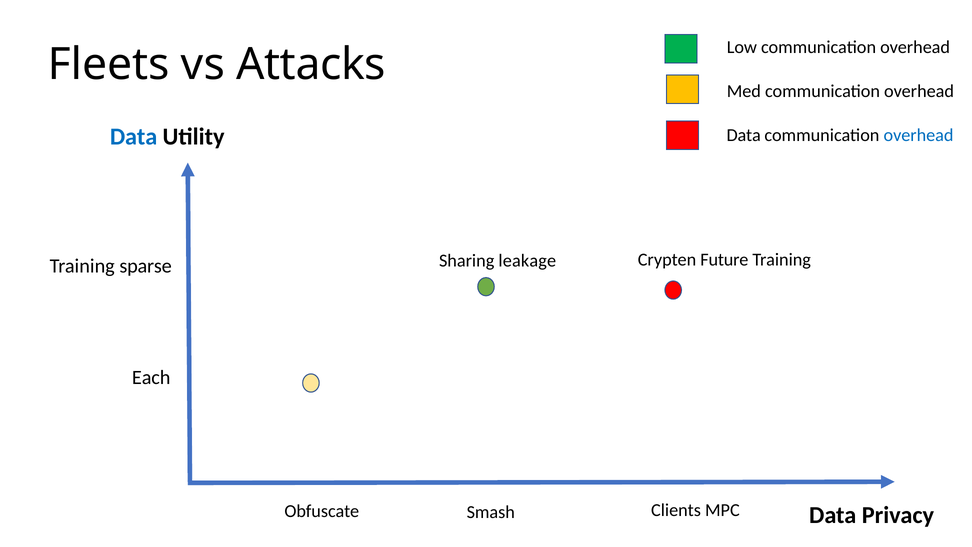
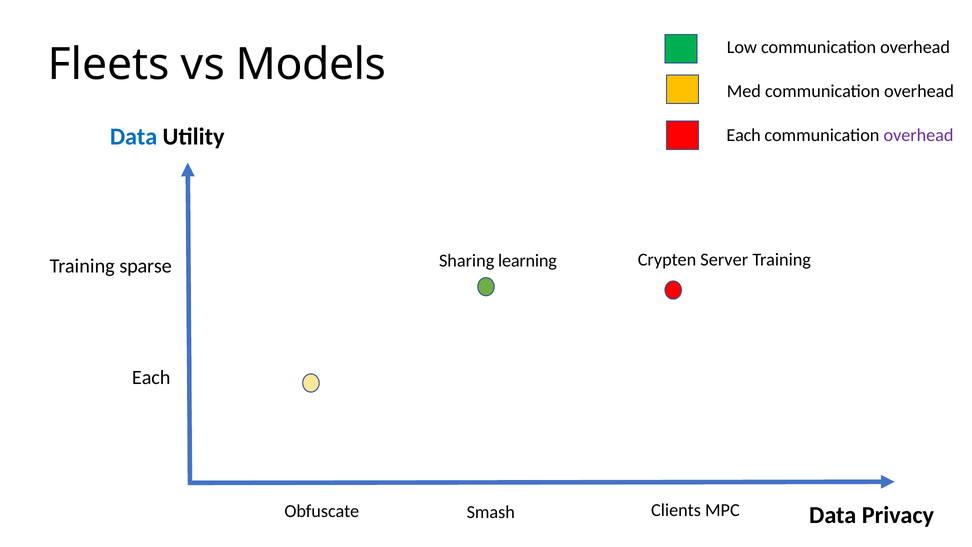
Attacks: Attacks -> Models
Data at (744, 135): Data -> Each
overhead at (919, 135) colour: blue -> purple
leakage: leakage -> learning
Future: Future -> Server
